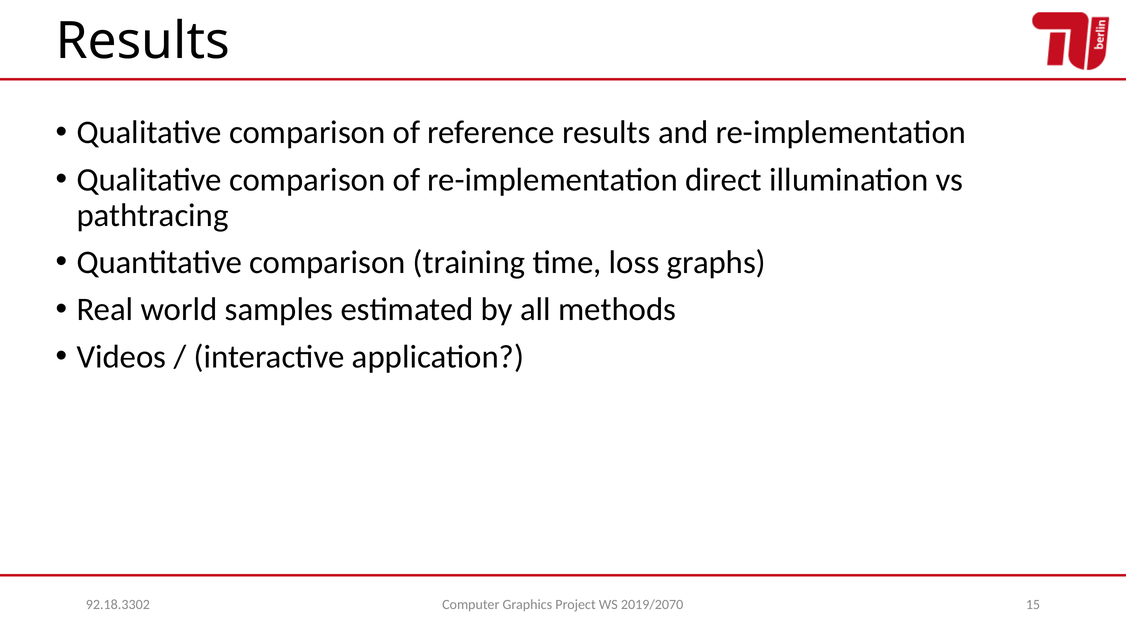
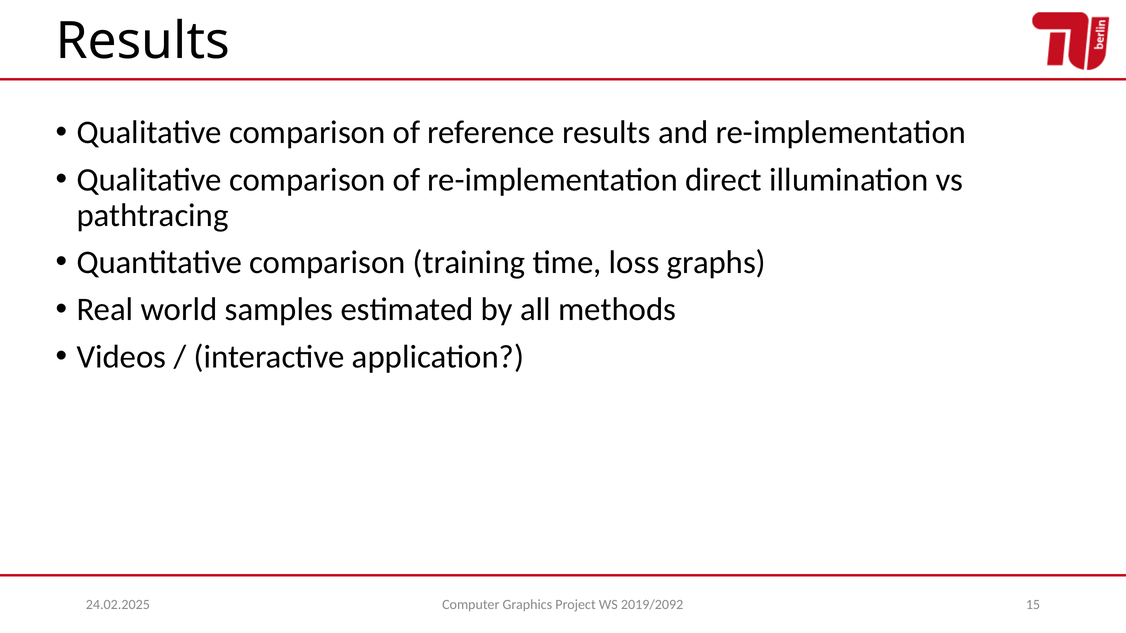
2019/2070: 2019/2070 -> 2019/2092
92.18.3302: 92.18.3302 -> 24.02.2025
